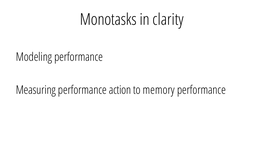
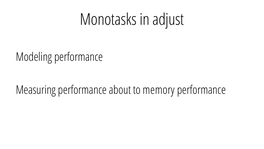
clarity: clarity -> adjust
action: action -> about
